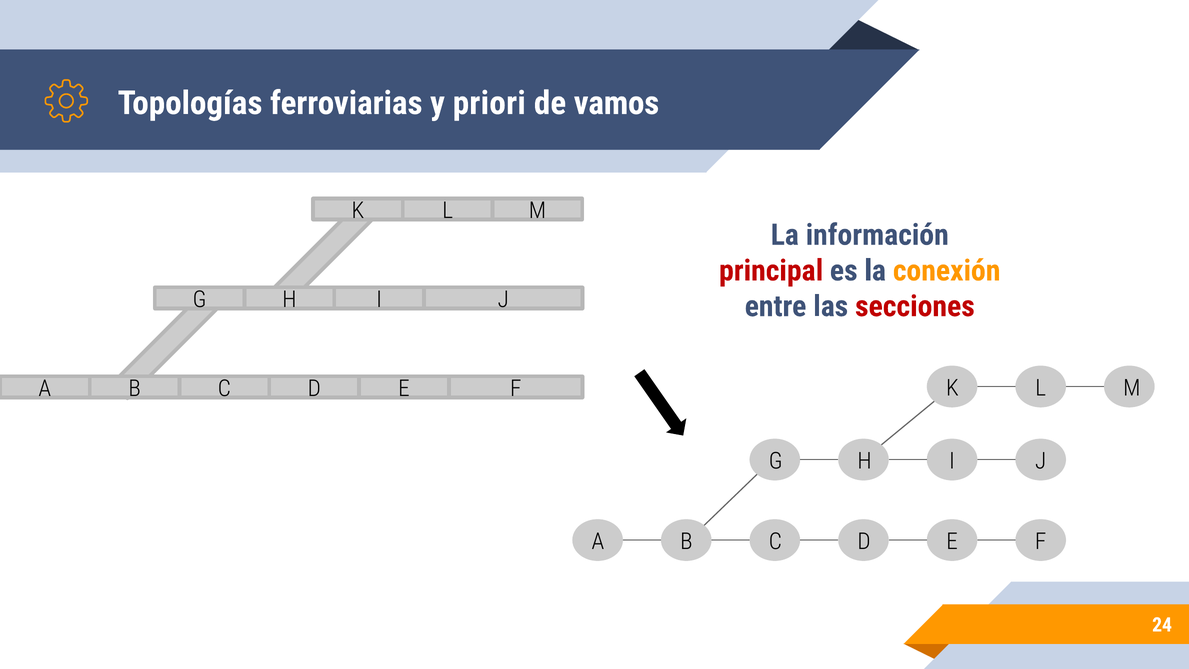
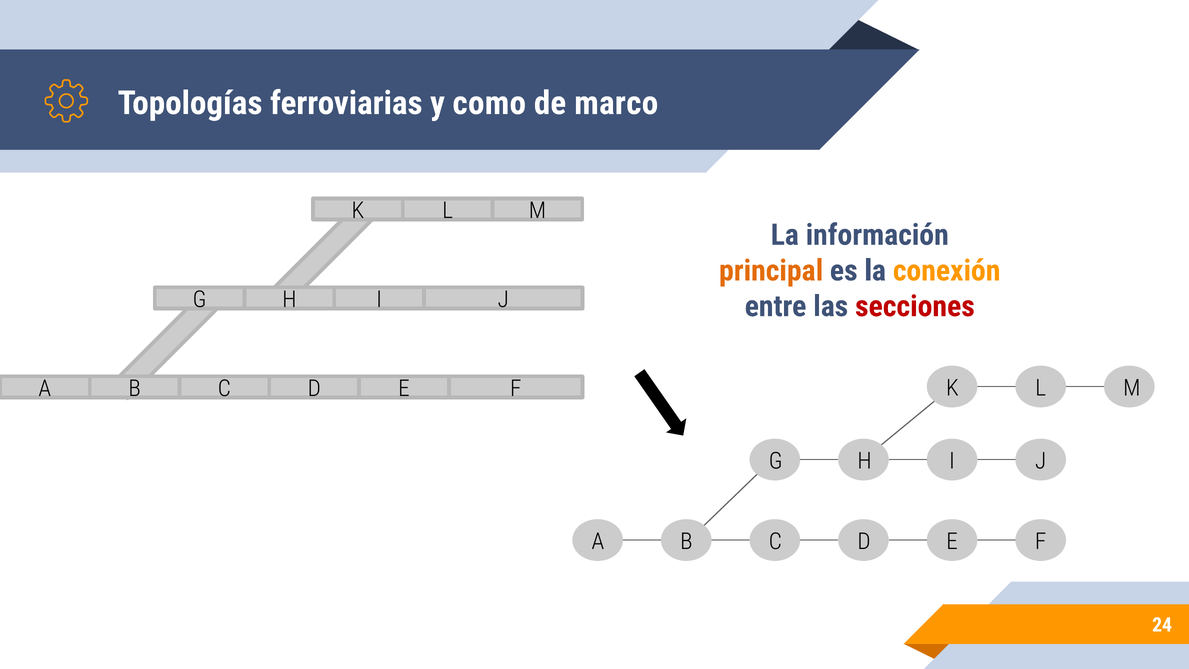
priori: priori -> como
vamos: vamos -> marco
principal colour: red -> orange
